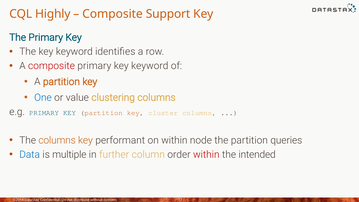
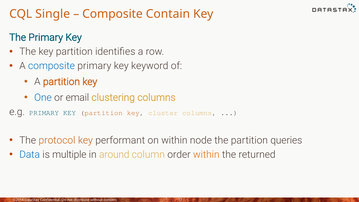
Highly: Highly -> Single
Support: Support -> Contain
The key keyword: keyword -> partition
composite at (51, 66) colour: red -> blue
value: value -> email
The columns: columns -> protocol
further: further -> around
within at (206, 154) colour: red -> orange
intended: intended -> returned
